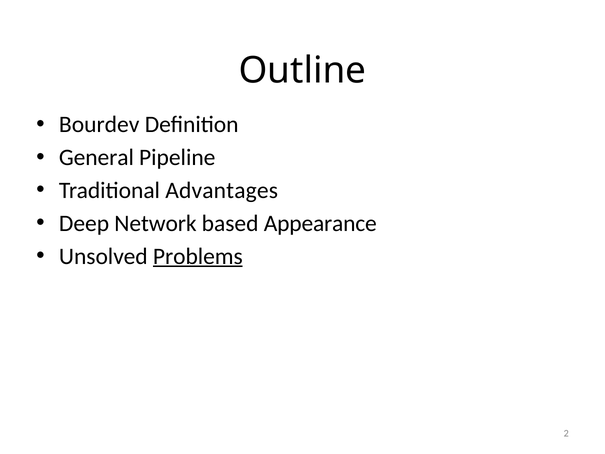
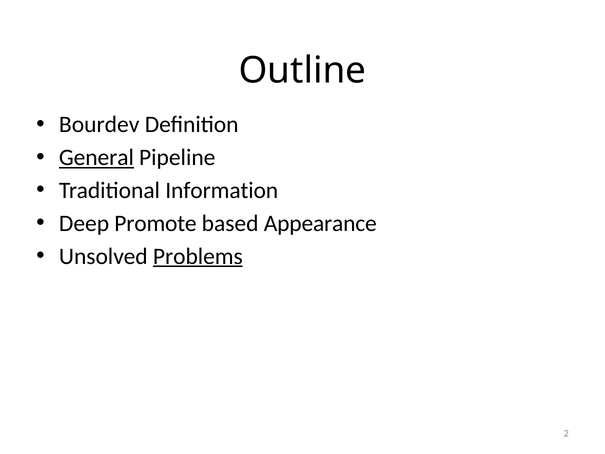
General underline: none -> present
Advantages: Advantages -> Information
Network: Network -> Promote
